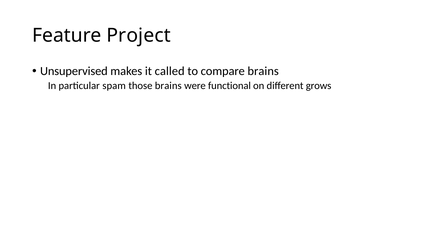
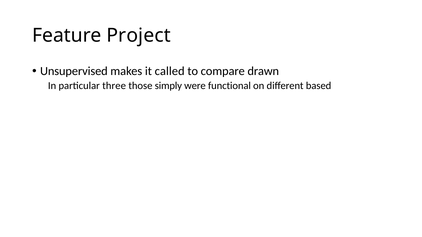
compare brains: brains -> drawn
spam: spam -> three
those brains: brains -> simply
grows: grows -> based
